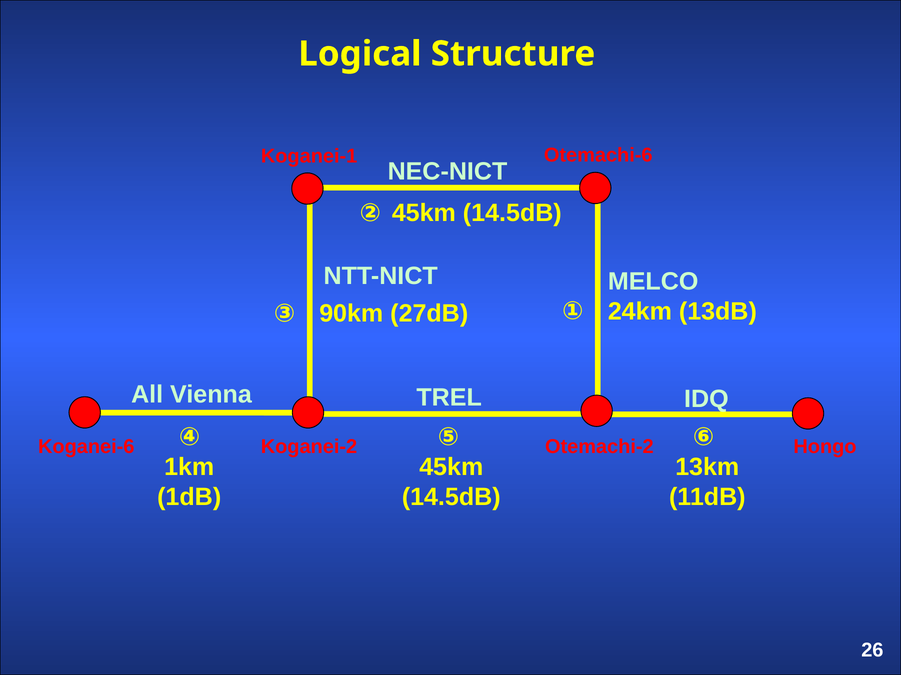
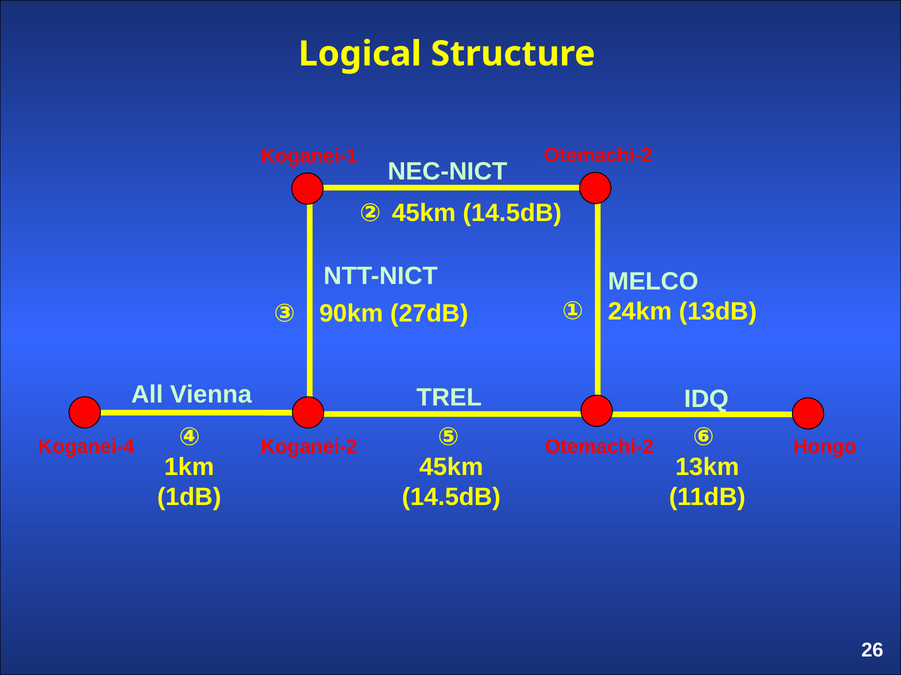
Otemachi-6 at (598, 155): Otemachi-6 -> Otemachi-2
Koganei-6: Koganei-6 -> Koganei-4
